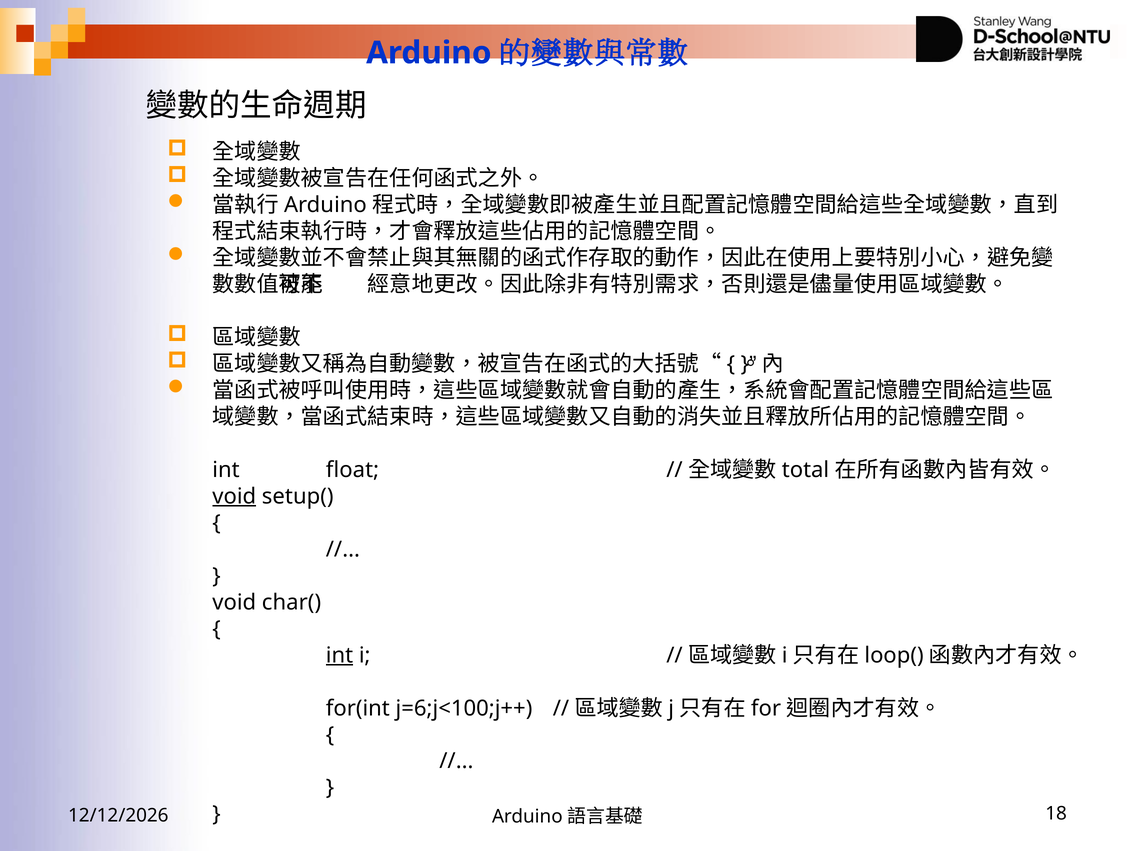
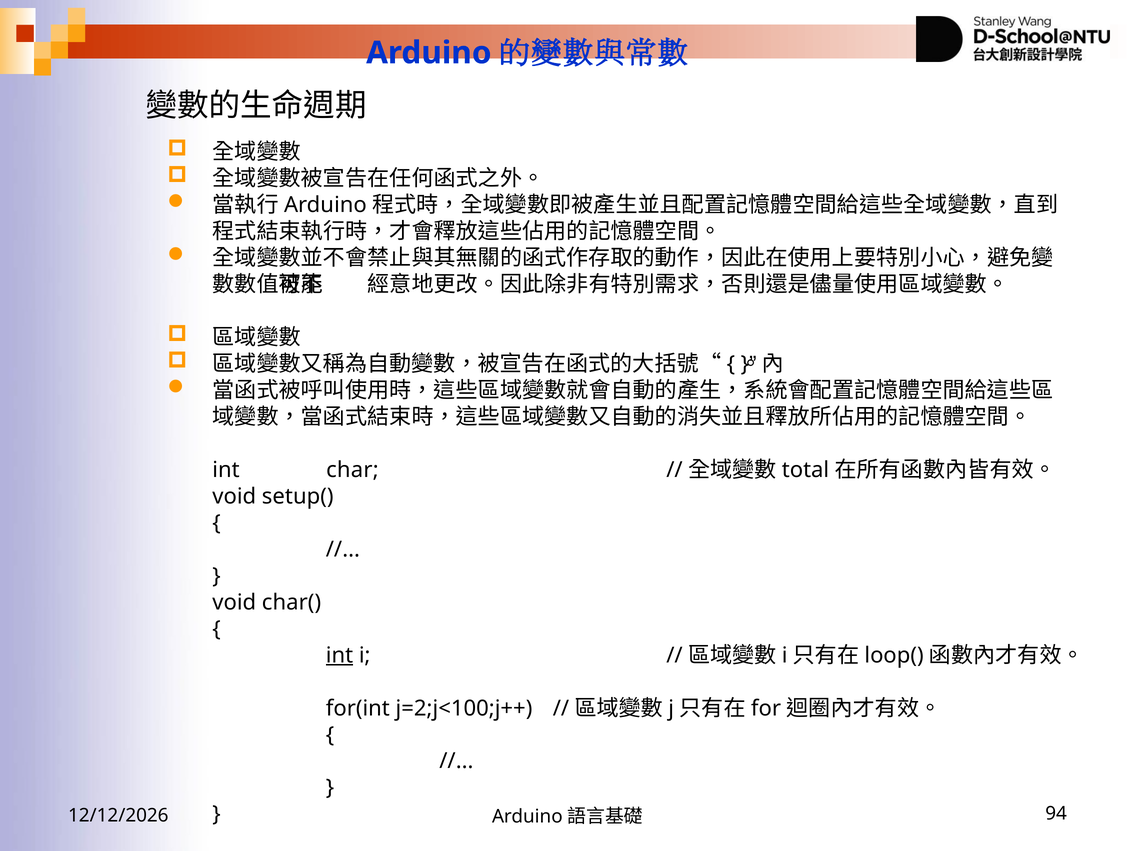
float: float -> char
void at (234, 496) underline: present -> none
j=6;j<100;j++: j=6;j<100;j++ -> j=2;j<100;j++
18: 18 -> 94
